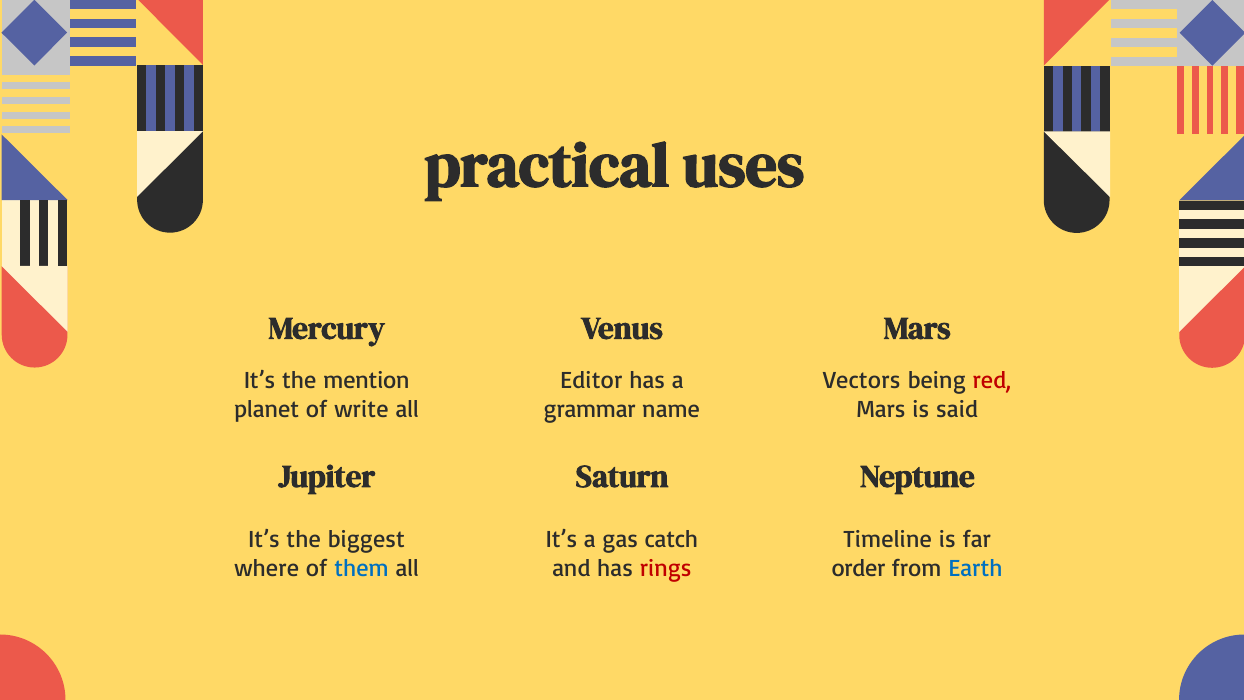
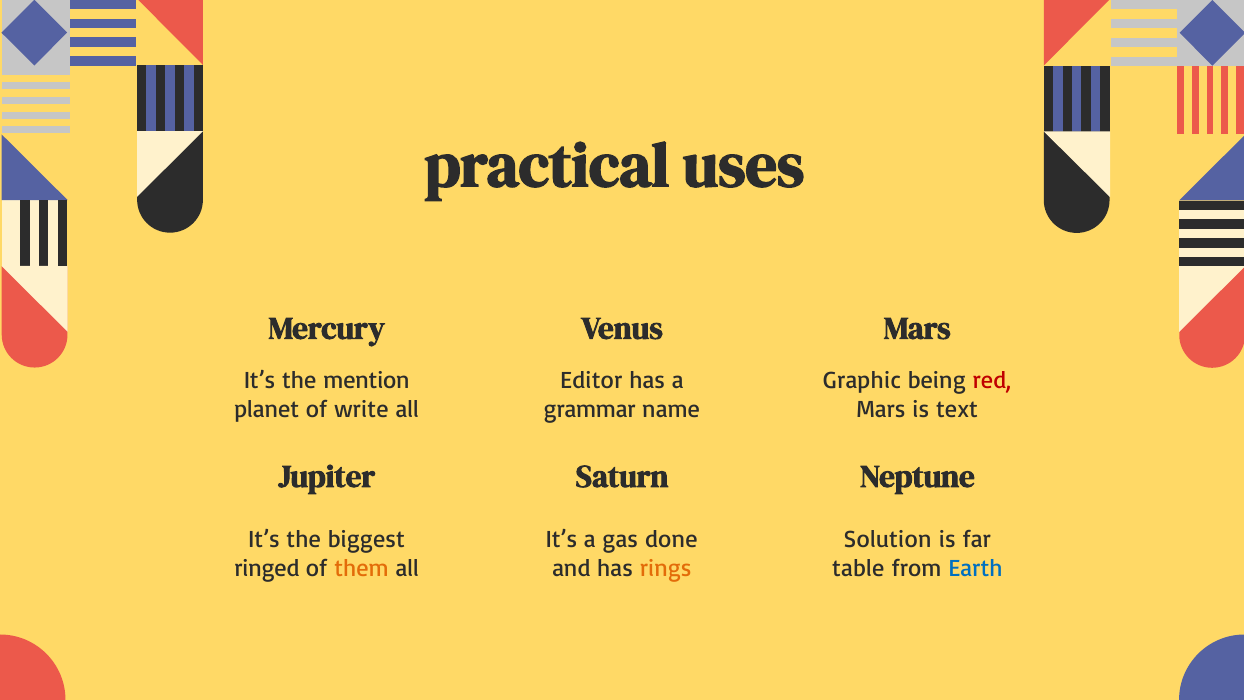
Vectors: Vectors -> Graphic
said: said -> text
catch: catch -> done
Timeline: Timeline -> Solution
where: where -> ringed
them colour: blue -> orange
rings colour: red -> orange
order: order -> table
